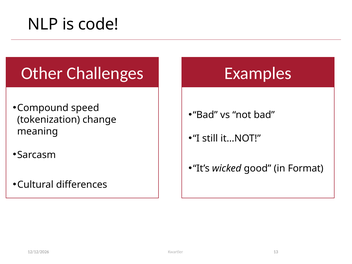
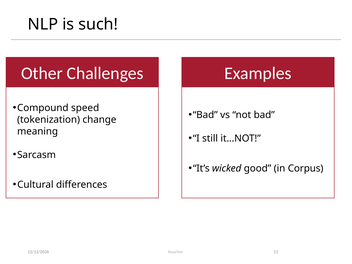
code: code -> such
Format: Format -> Corpus
